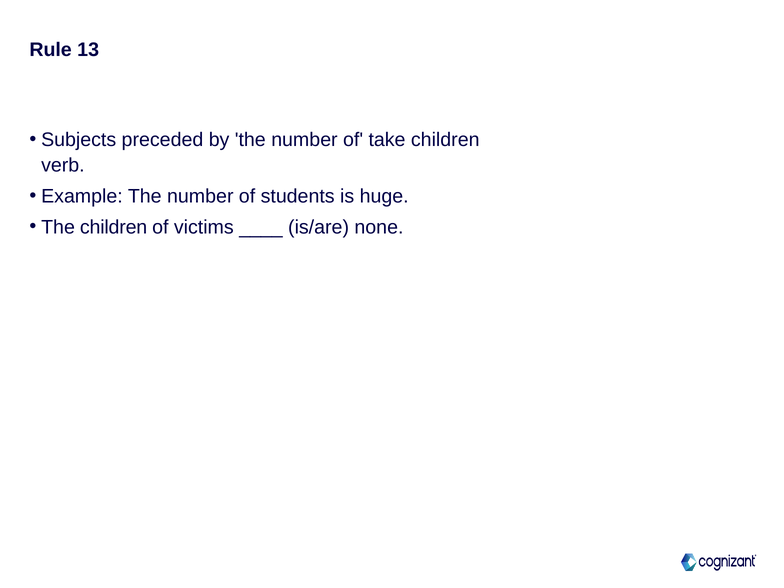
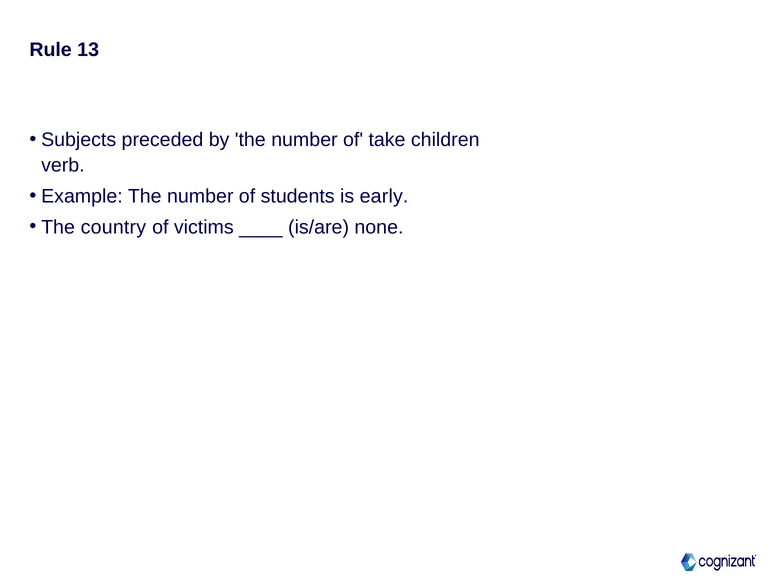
huge: huge -> early
The children: children -> country
